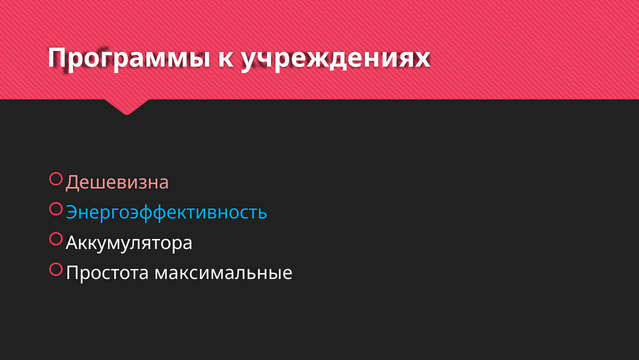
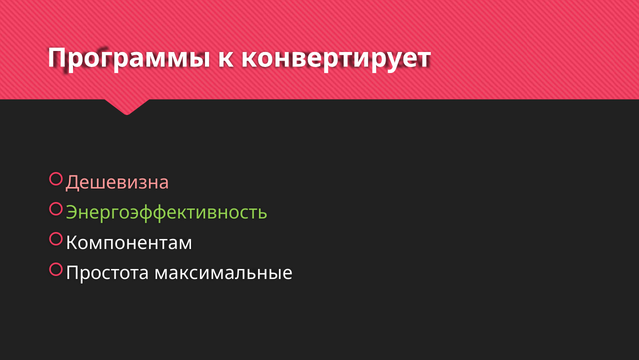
учреждениях: учреждениях -> конвертирует
Энергоэффективность colour: light blue -> light green
Аккумулятора: Аккумулятора -> Компонентам
